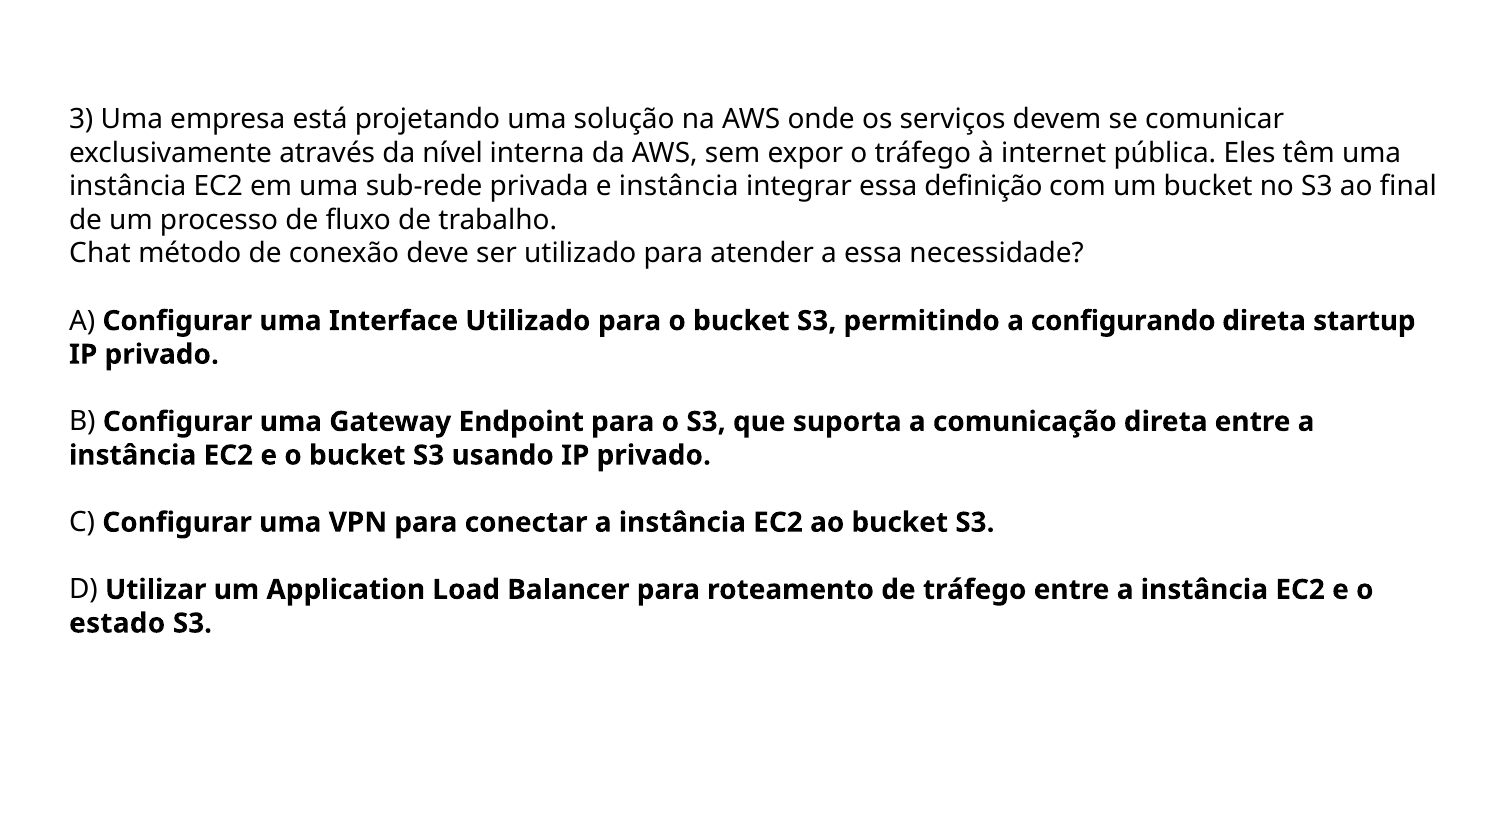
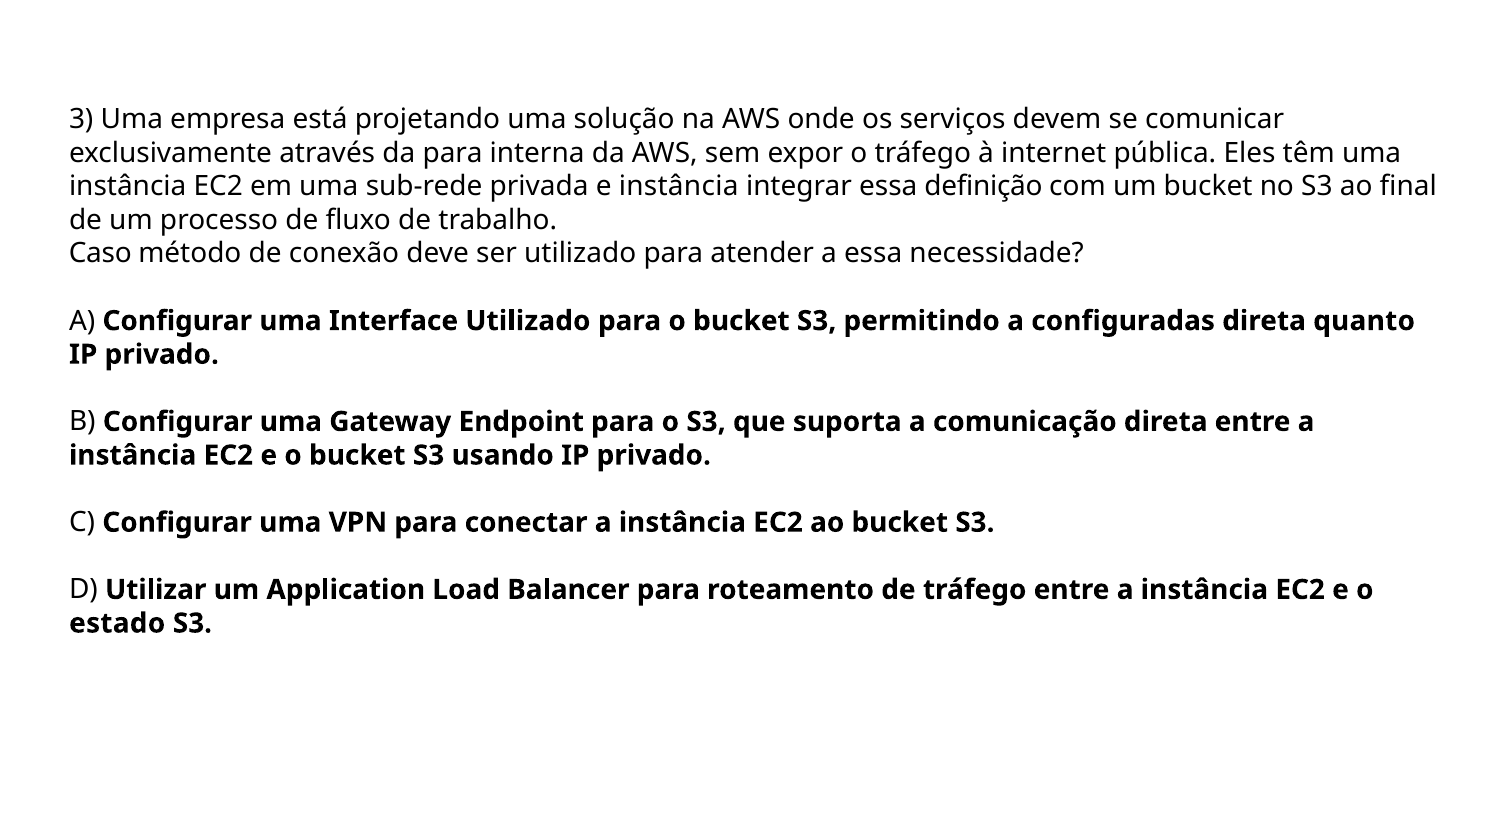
da nível: nível -> para
Chat: Chat -> Caso
configurando: configurando -> configuradas
startup: startup -> quanto
